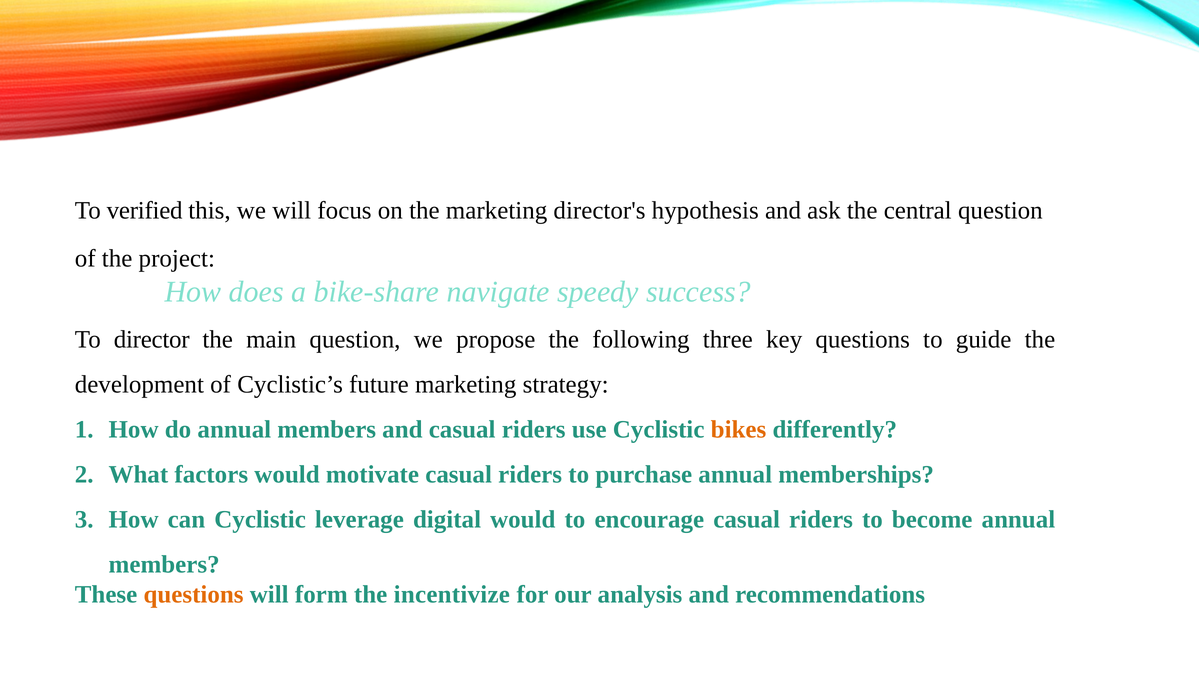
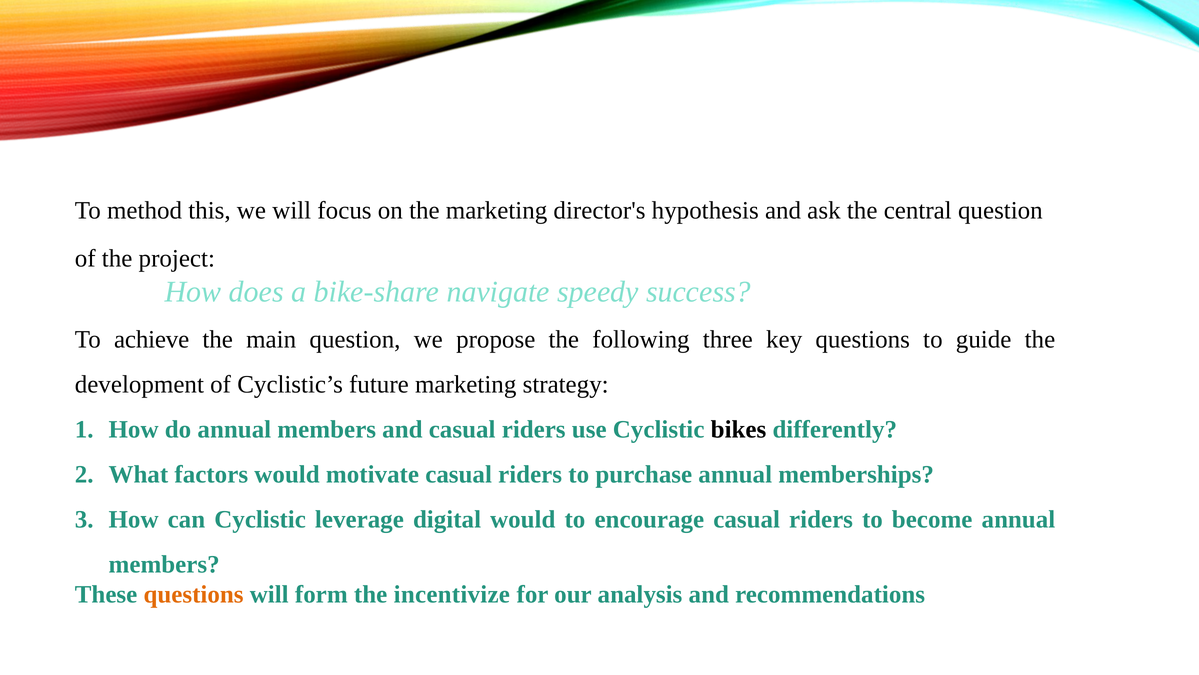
verified: verified -> method
director: director -> achieve
bikes colour: orange -> black
